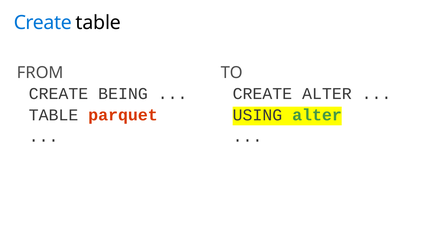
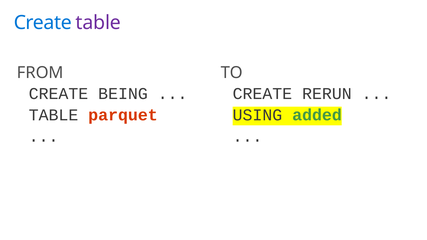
table at (98, 23) colour: black -> purple
CREATE ALTER: ALTER -> RERUN
USING alter: alter -> added
